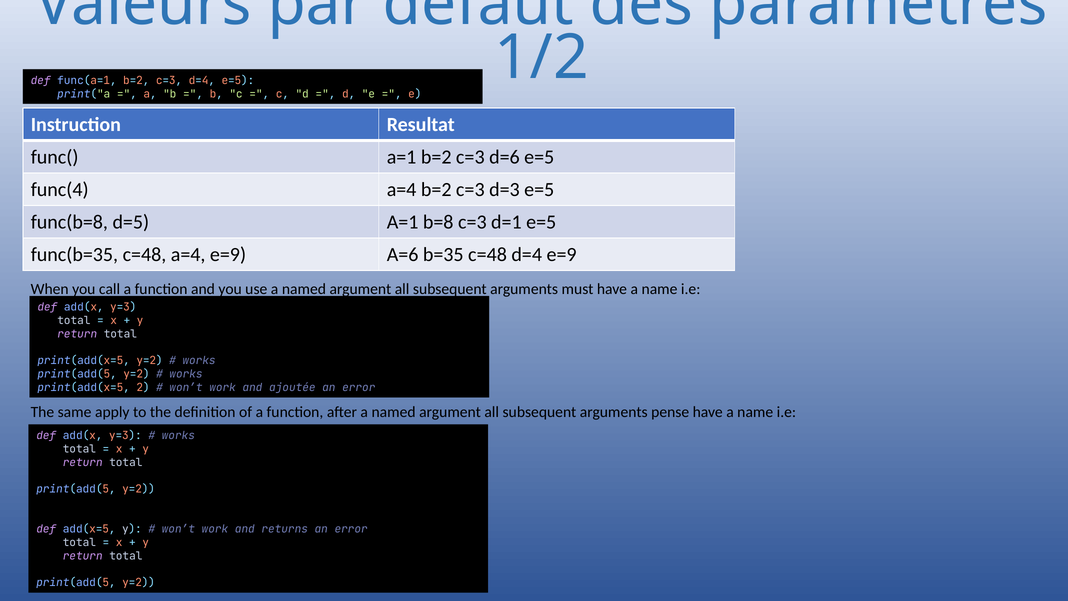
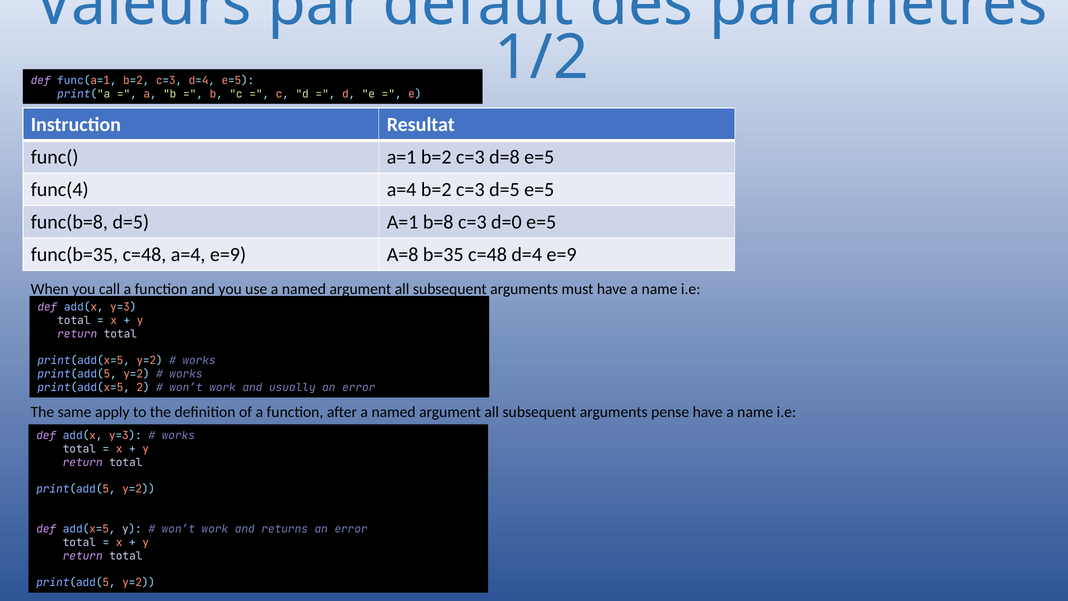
d=6: d=6 -> d=8
c=3 d=3: d=3 -> d=5
d=1: d=1 -> d=0
A=6: A=6 -> A=8
ajoutée: ajoutée -> usually
